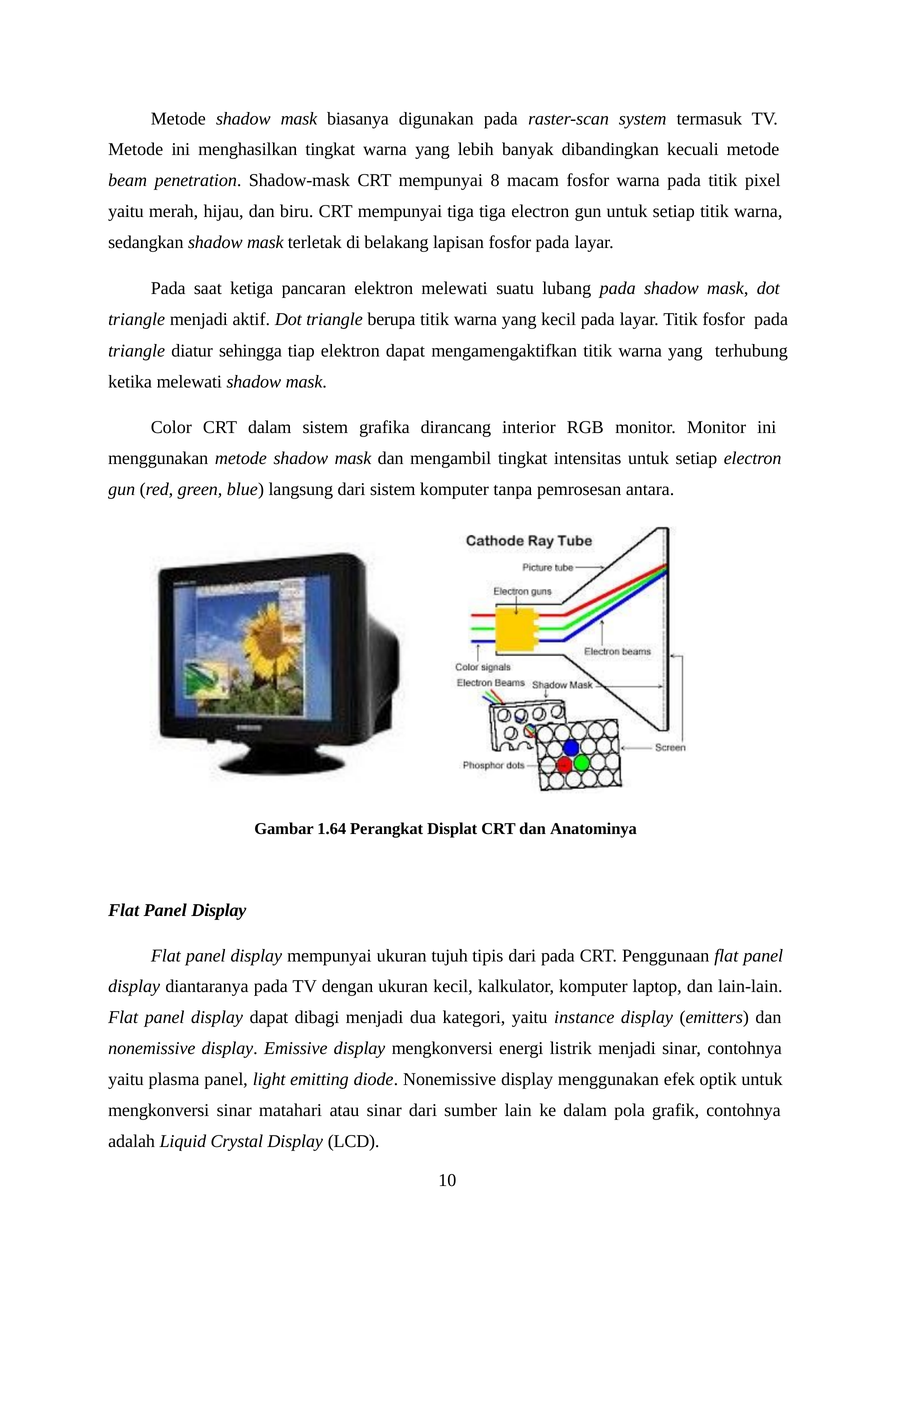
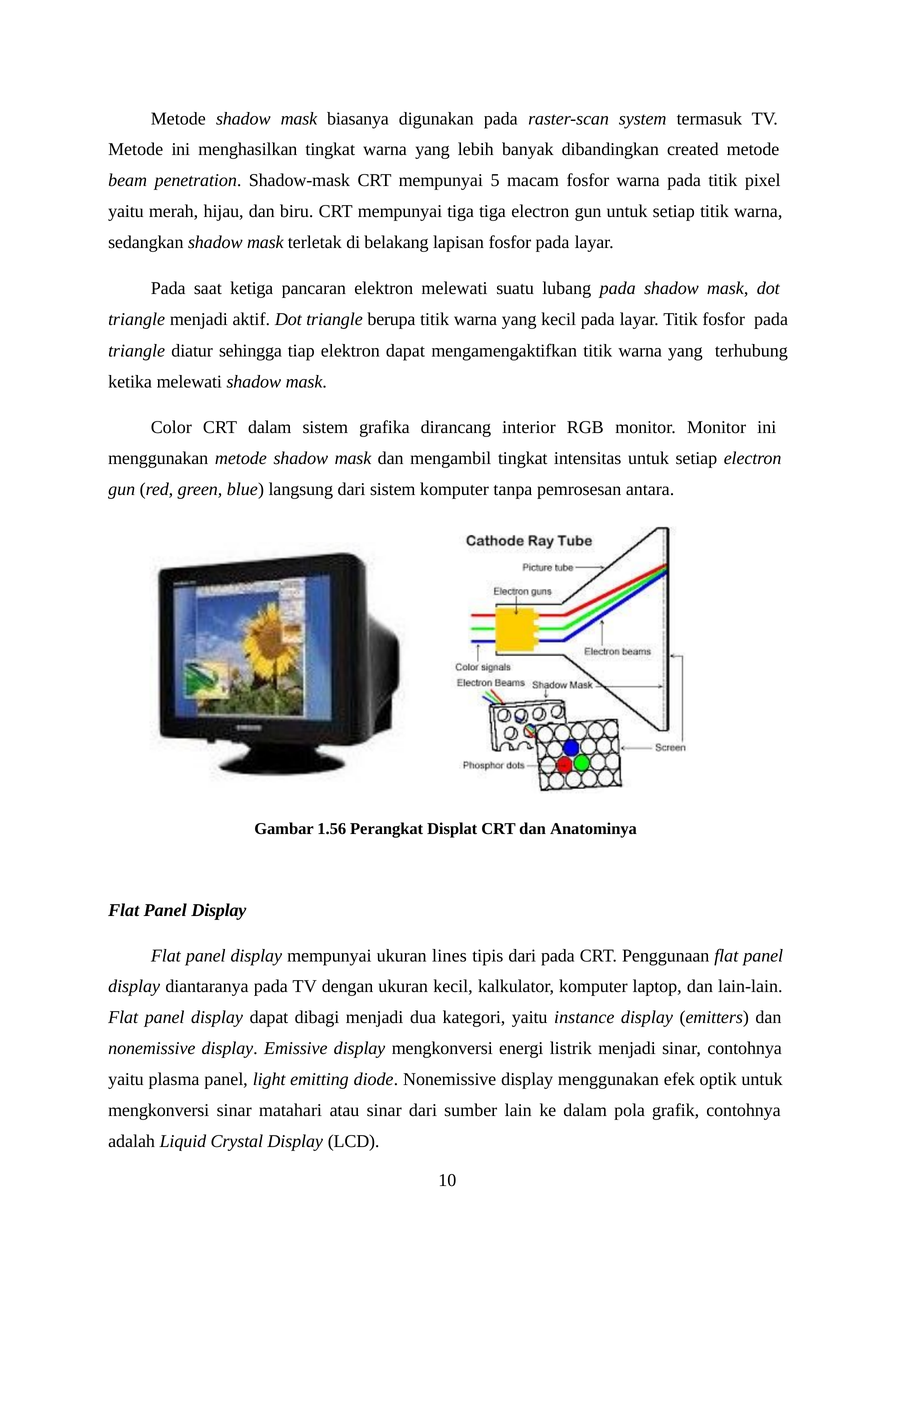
kecuali: kecuali -> created
8: 8 -> 5
1.64: 1.64 -> 1.56
tujuh: tujuh -> lines
